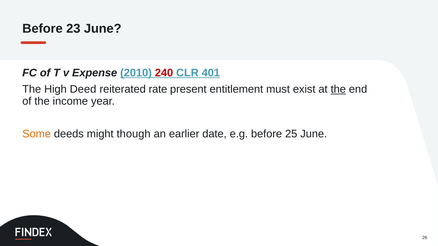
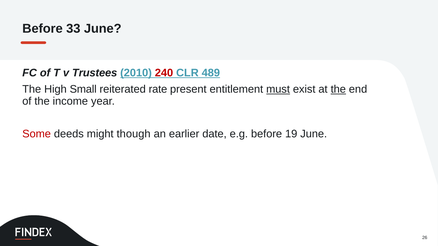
23: 23 -> 33
Expense: Expense -> Trustees
401: 401 -> 489
Deed: Deed -> Small
must underline: none -> present
Some colour: orange -> red
25: 25 -> 19
